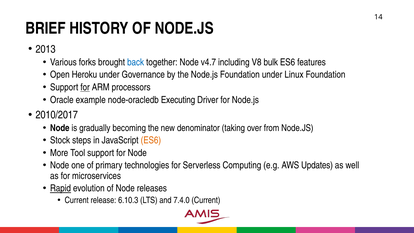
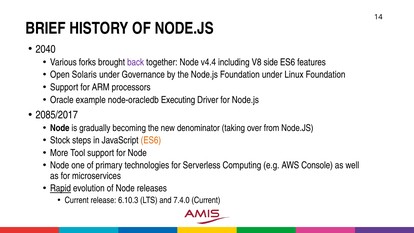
2013: 2013 -> 2040
back colour: blue -> purple
v4.7: v4.7 -> v4.4
bulk: bulk -> side
Heroku: Heroku -> Solaris
for at (85, 87) underline: present -> none
2010/2017: 2010/2017 -> 2085/2017
Updates: Updates -> Console
